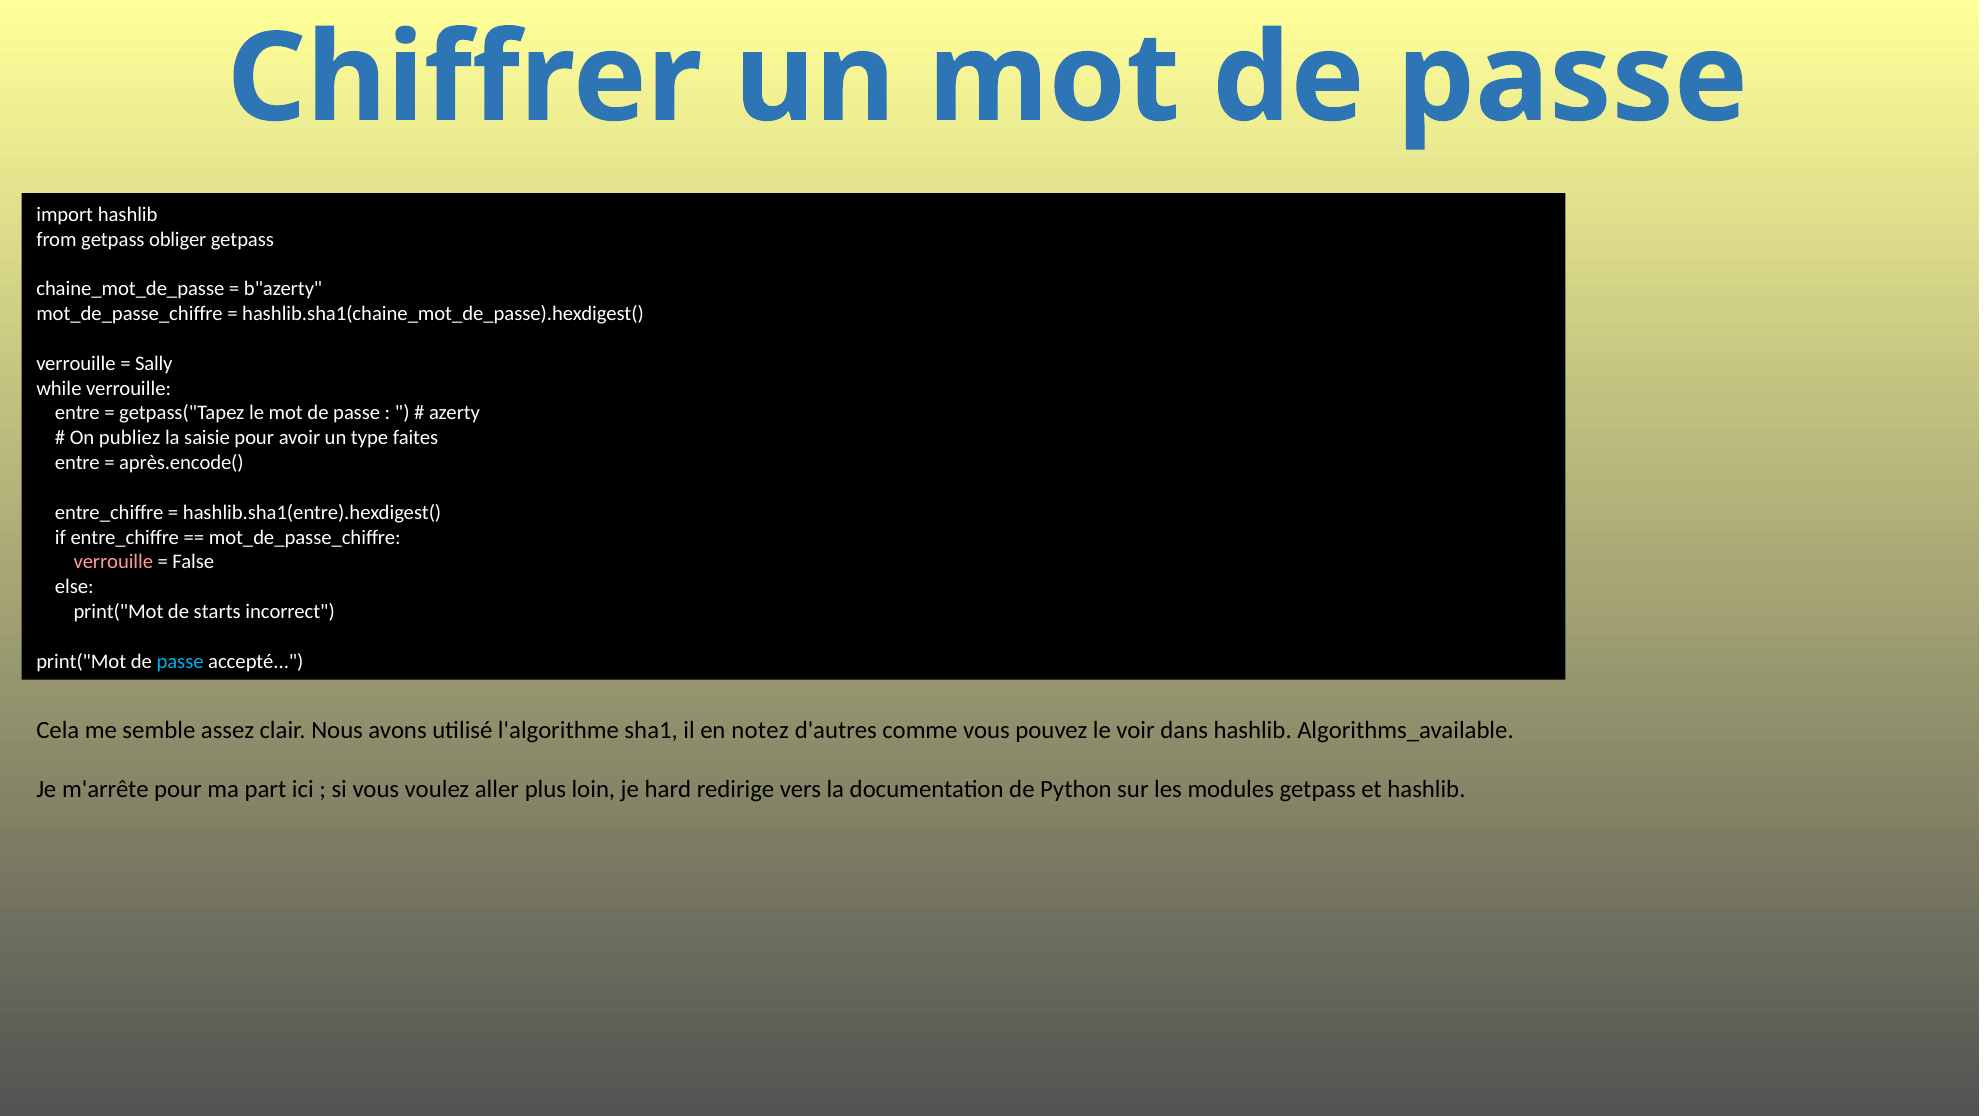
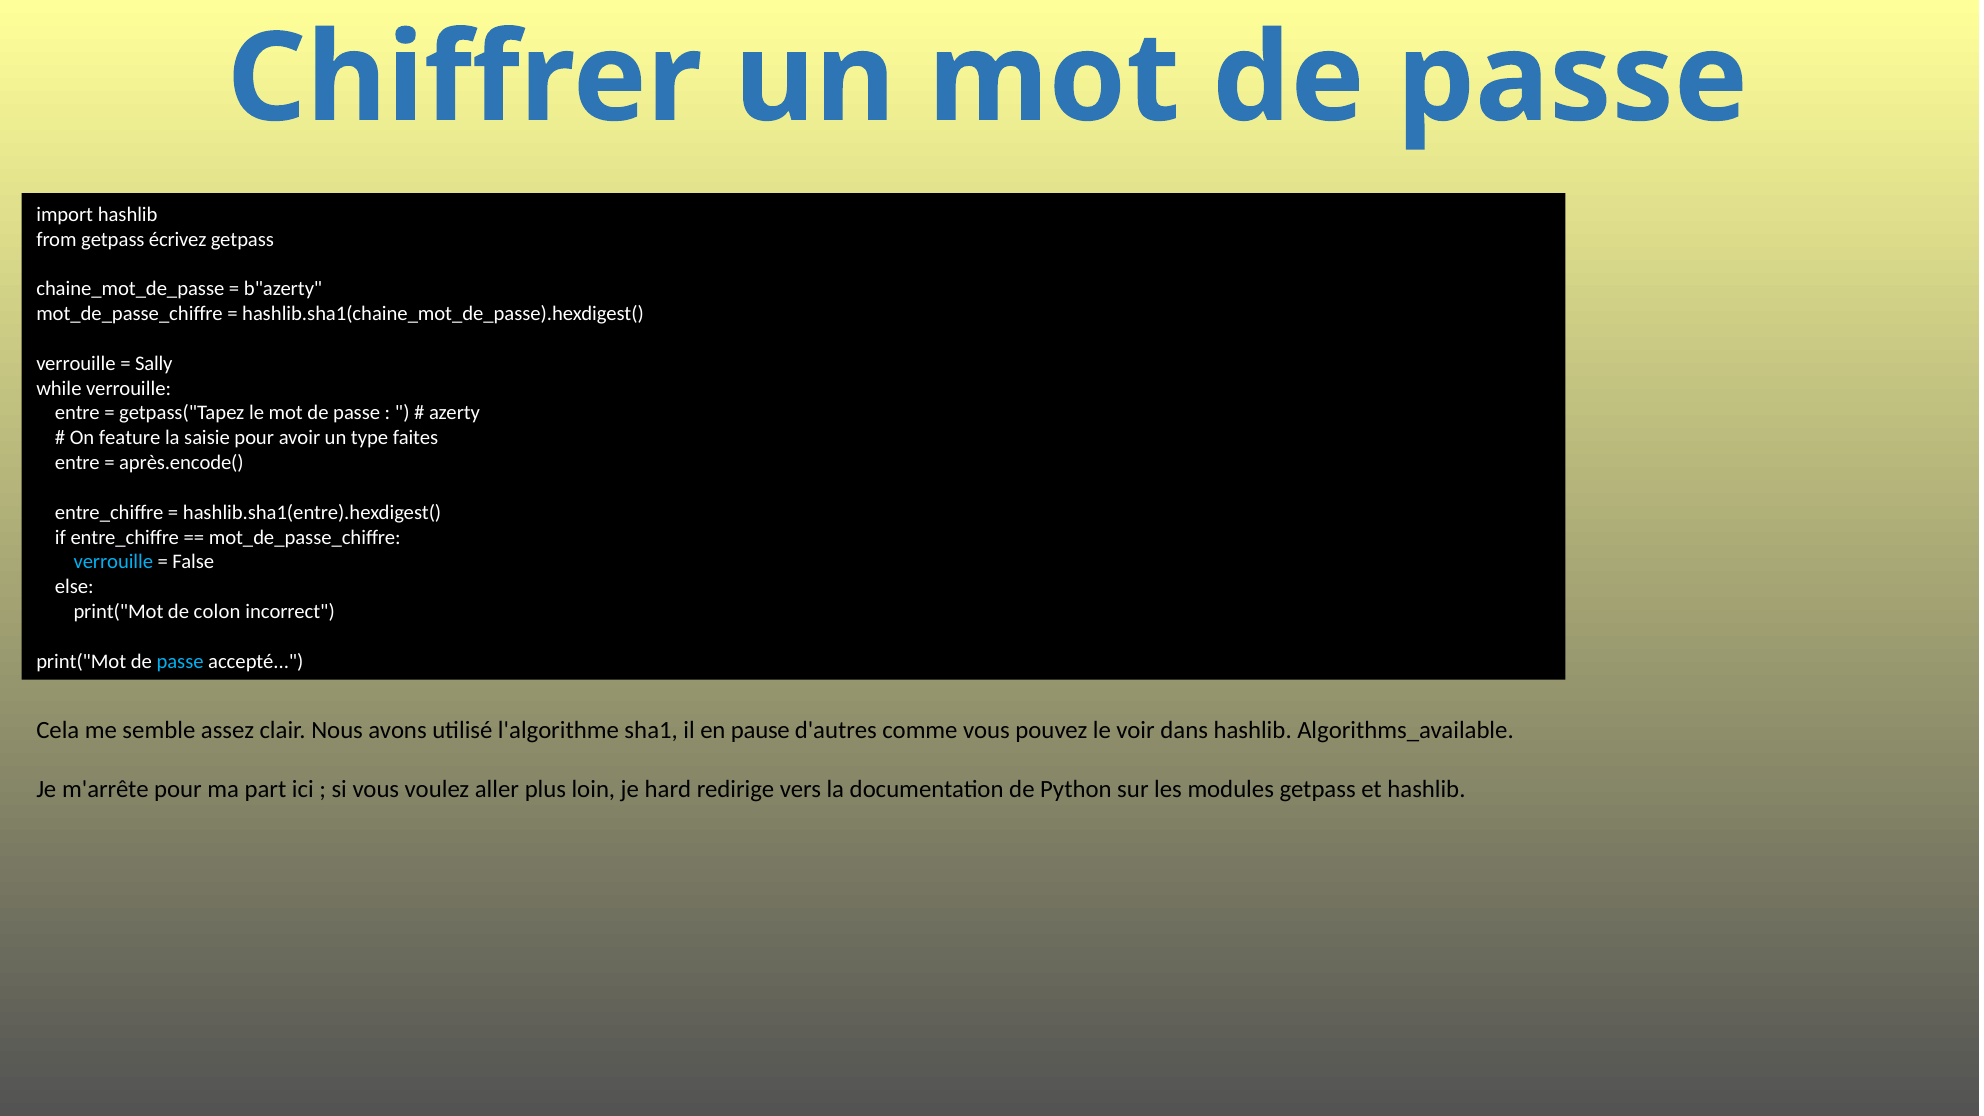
obliger: obliger -> écrivez
publiez: publiez -> feature
verrouille at (113, 562) colour: pink -> light blue
starts: starts -> colon
notez: notez -> pause
